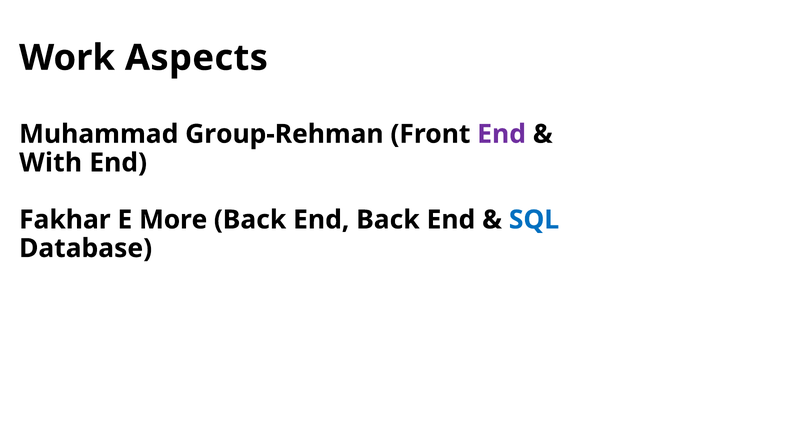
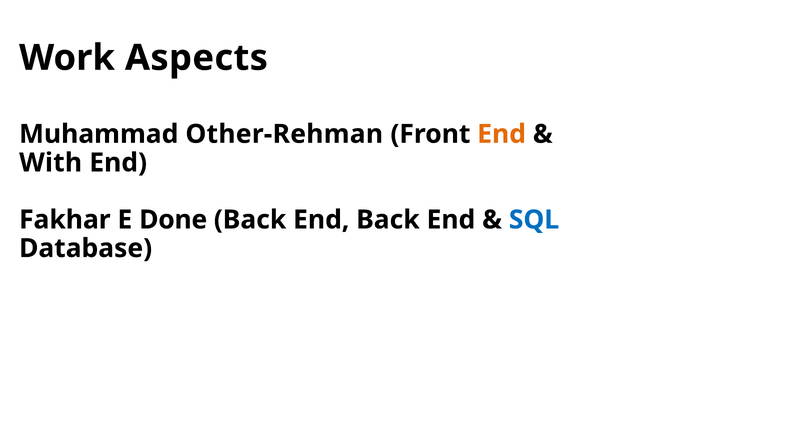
Group-Rehman: Group-Rehman -> Other-Rehman
End at (502, 134) colour: purple -> orange
More: More -> Done
